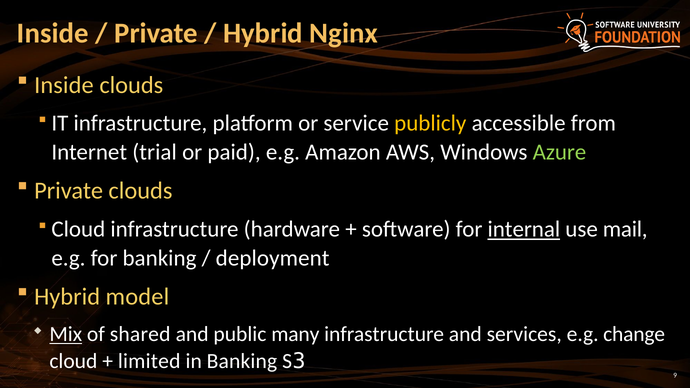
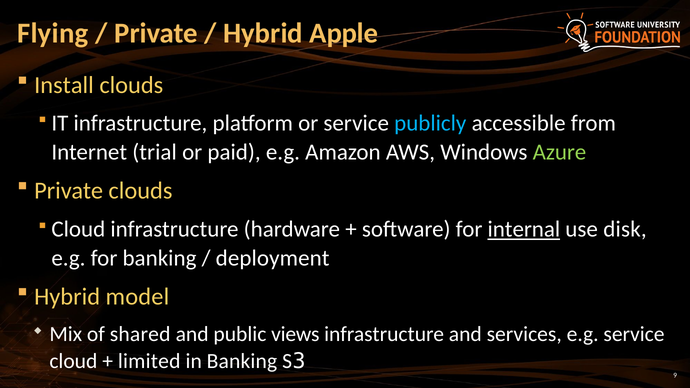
Inside at (53, 34): Inside -> Flying
Nginx: Nginx -> Apple
Inside at (64, 85): Inside -> Install
publicly colour: yellow -> light blue
mail: mail -> disk
Mix underline: present -> none
many: many -> views
e.g change: change -> service
